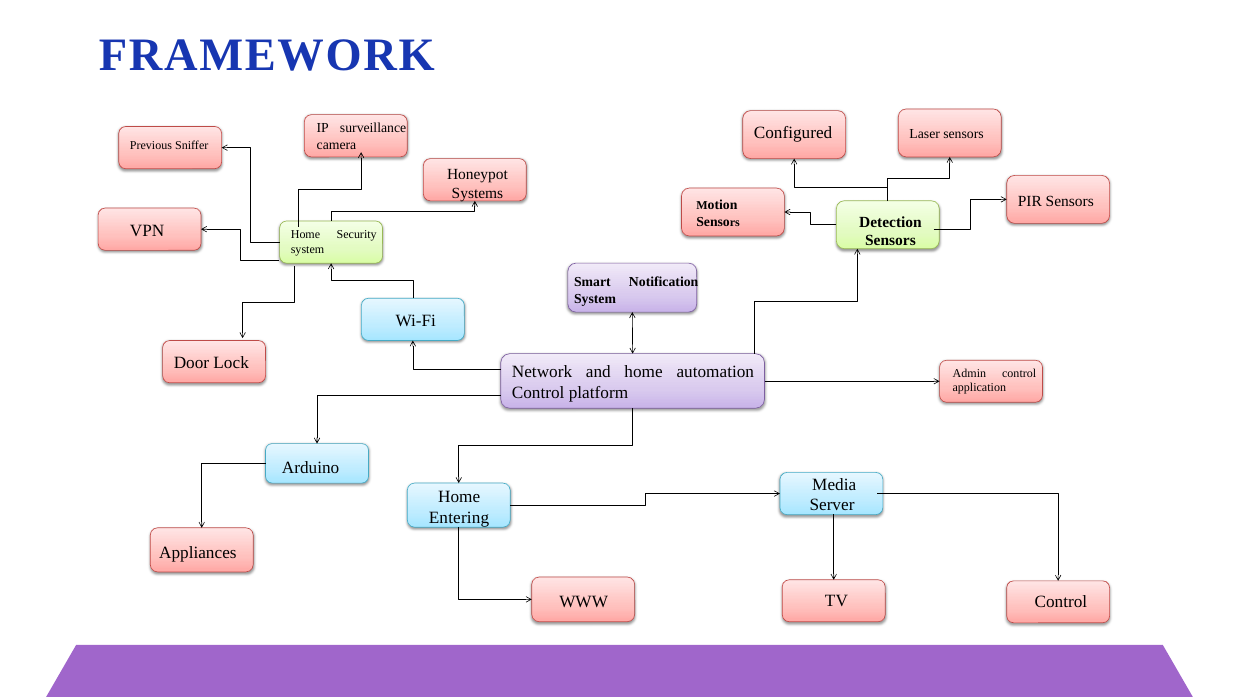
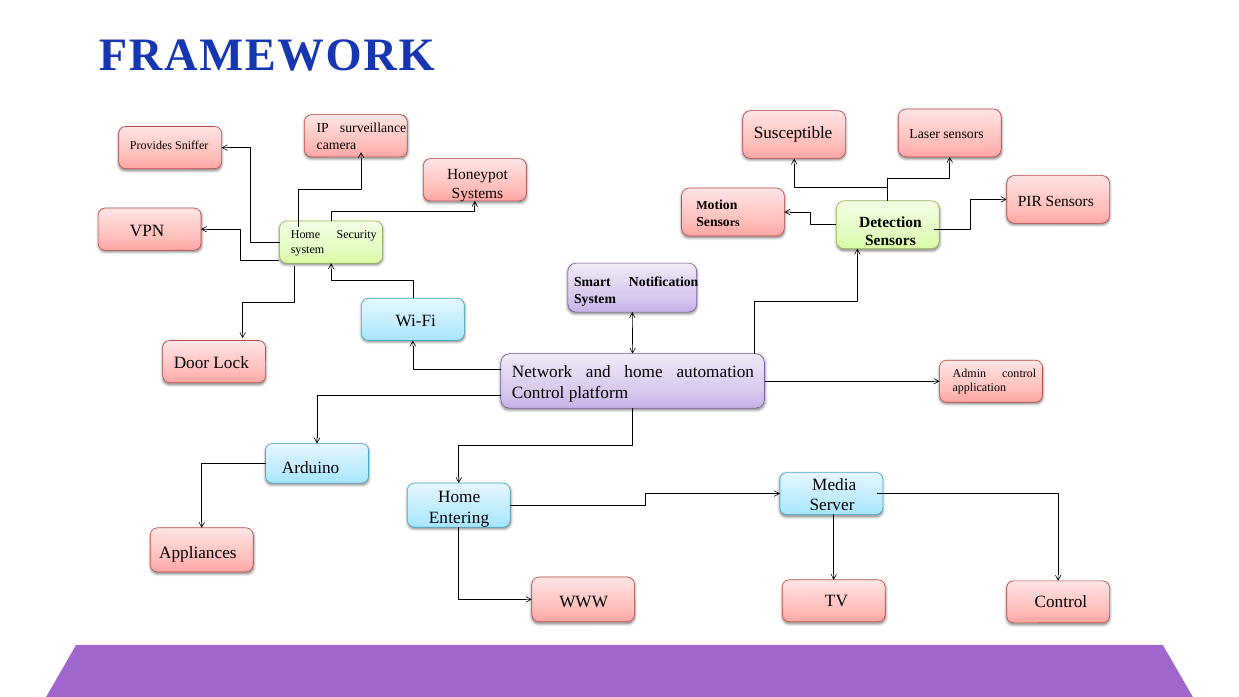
Configured: Configured -> Susceptible
Previous: Previous -> Provides
